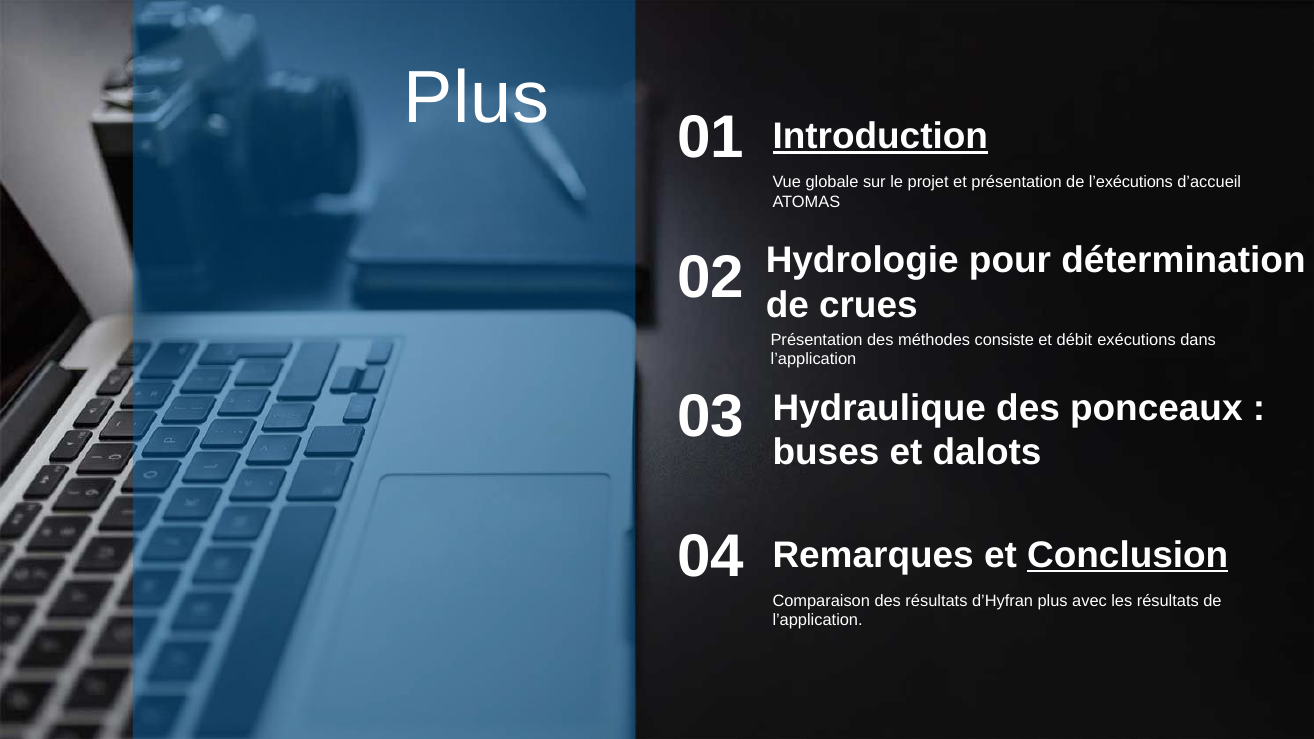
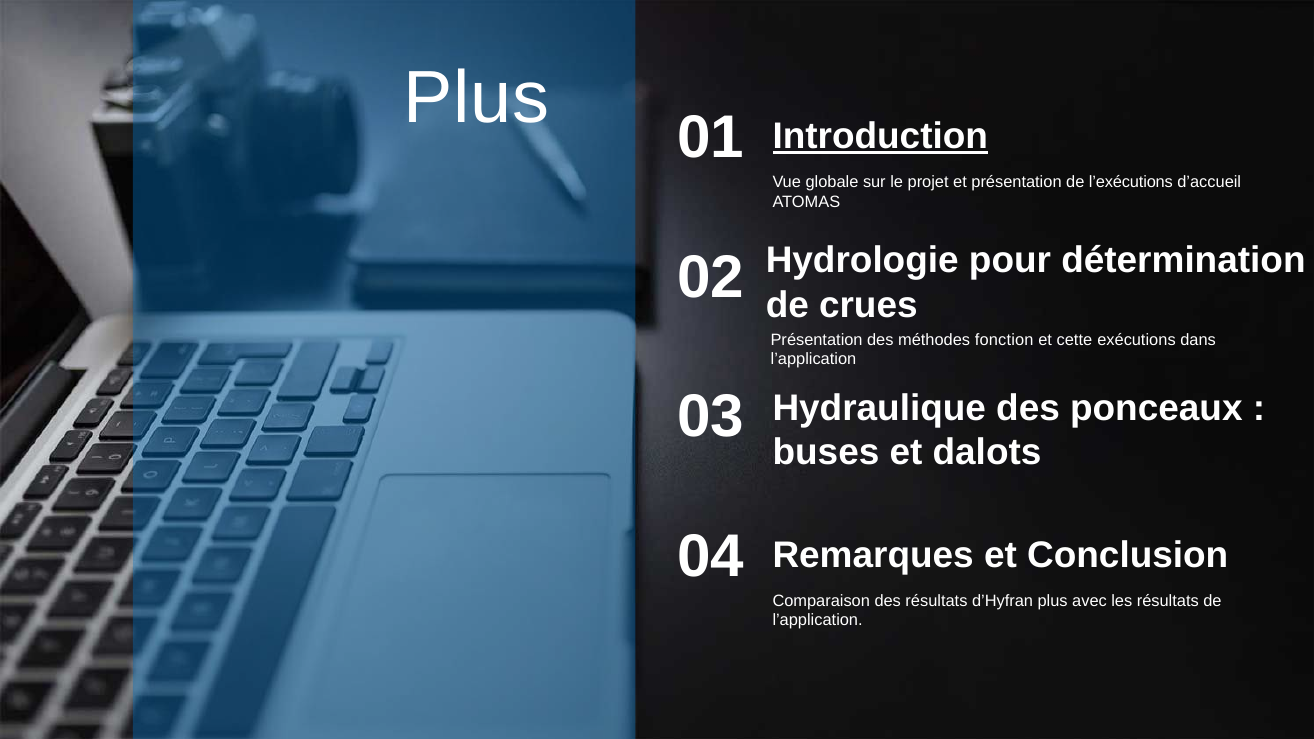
consiste: consiste -> fonction
débit: débit -> cette
Conclusion underline: present -> none
